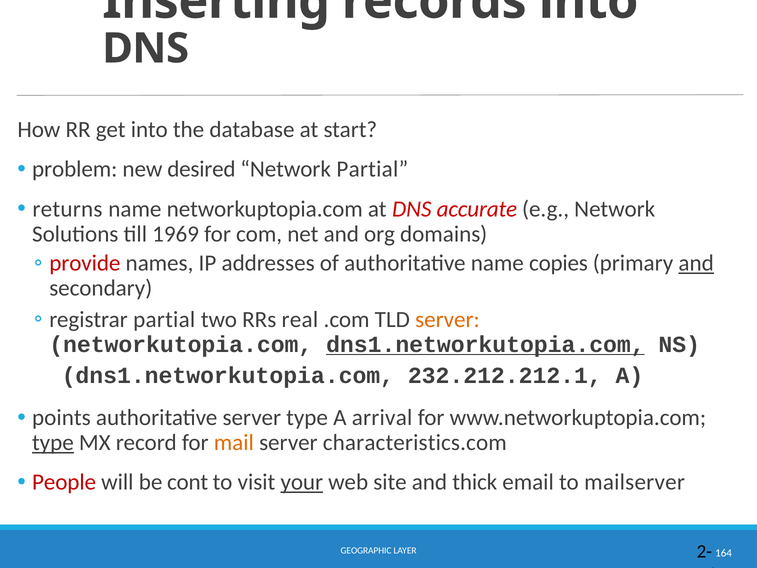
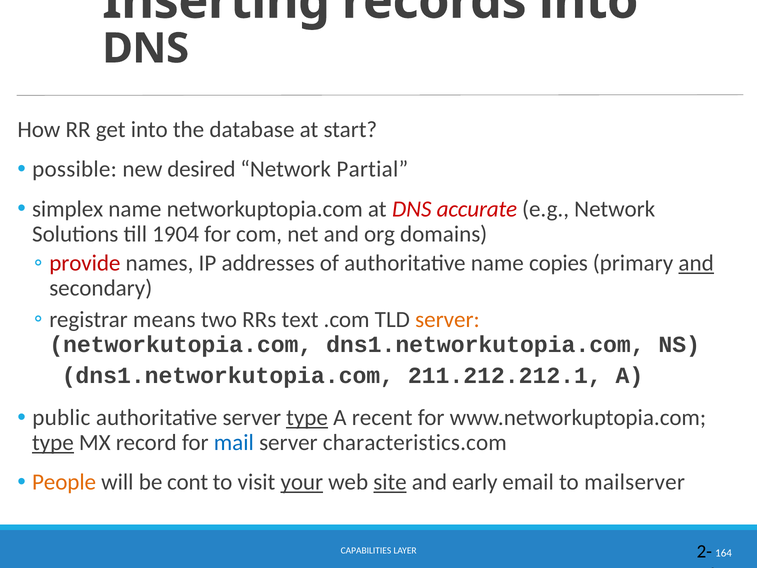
problem: problem -> possible
returns: returns -> simplex
1969: 1969 -> 1904
registrar partial: partial -> means
real: real -> text
dns1.networkutopia.com at (485, 344) underline: present -> none
232.212.212.1: 232.212.212.1 -> 211.212.212.1
points: points -> public
type at (307, 417) underline: none -> present
arrival: arrival -> recent
mail colour: orange -> blue
People colour: red -> orange
site underline: none -> present
thick: thick -> early
GEOGRAPHIC: GEOGRAPHIC -> CAPABILITIES
